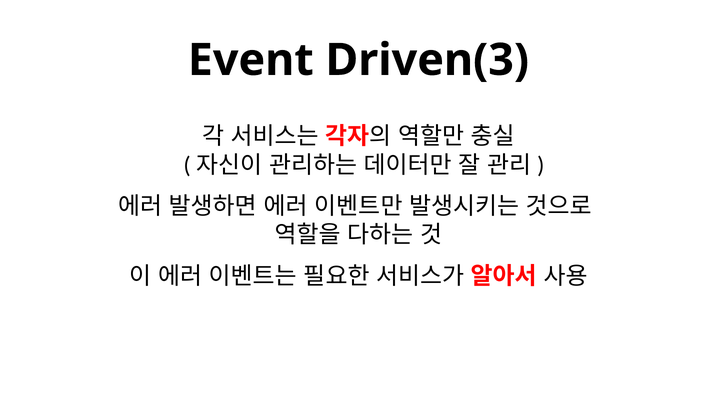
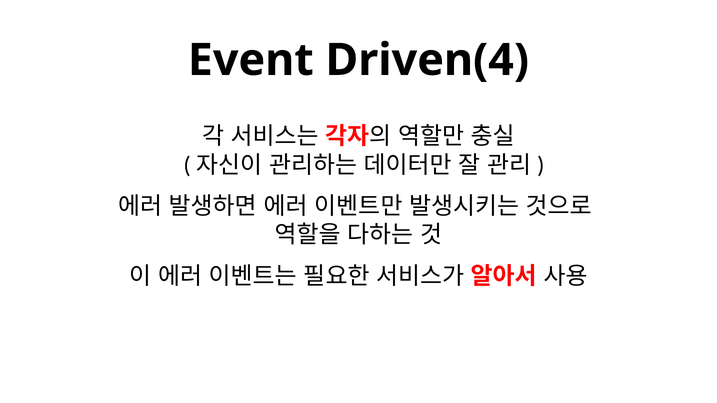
Driven(3: Driven(3 -> Driven(4
